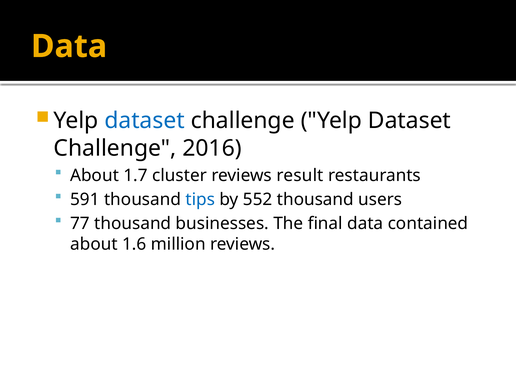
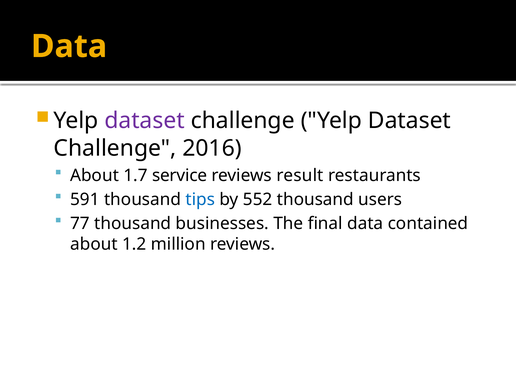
dataset at (145, 121) colour: blue -> purple
cluster: cluster -> service
1.6: 1.6 -> 1.2
